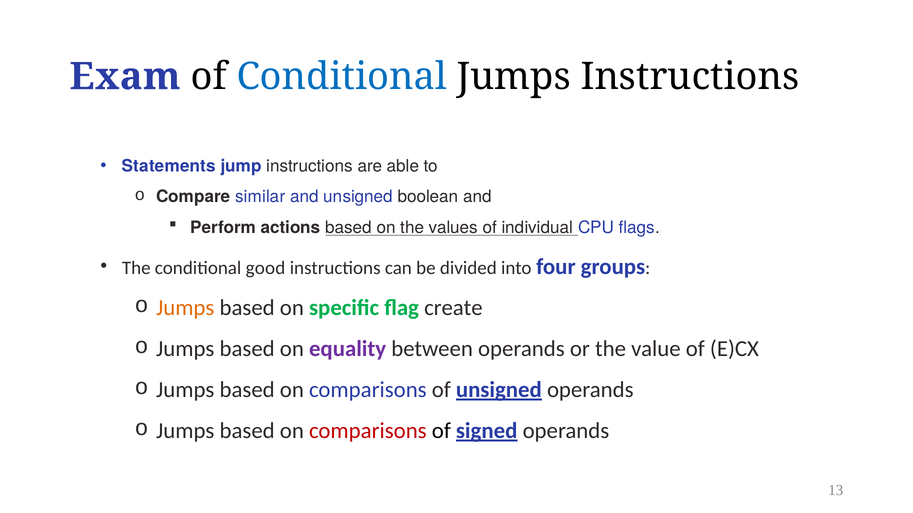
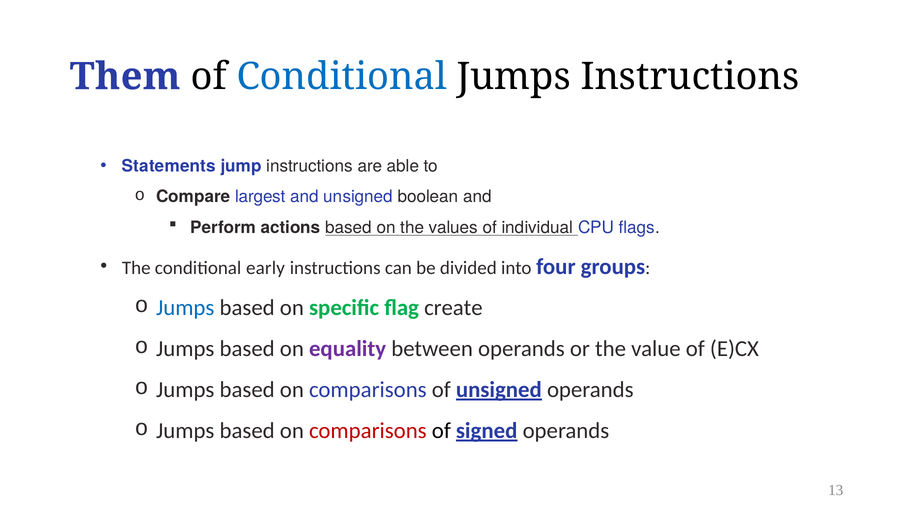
Exam: Exam -> Them
similar: similar -> largest
good: good -> early
Jumps at (185, 308) colour: orange -> blue
